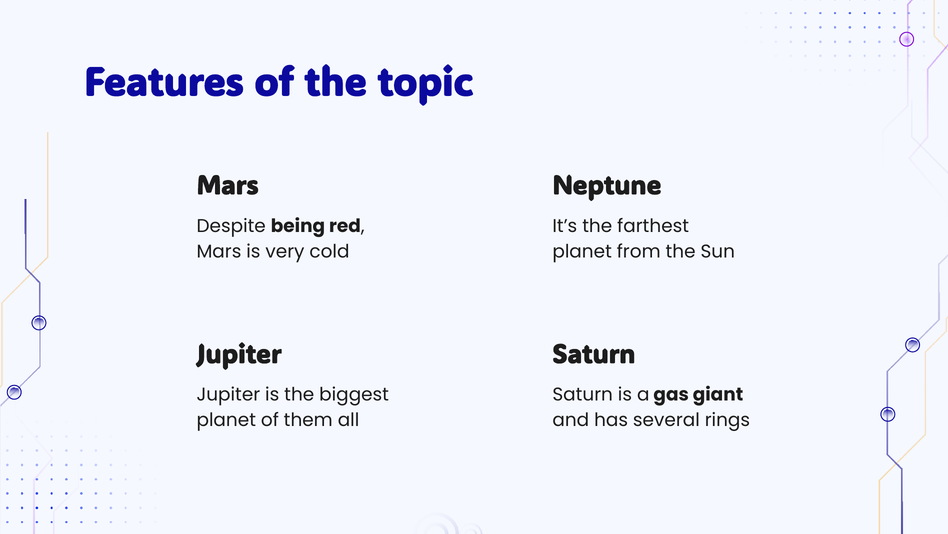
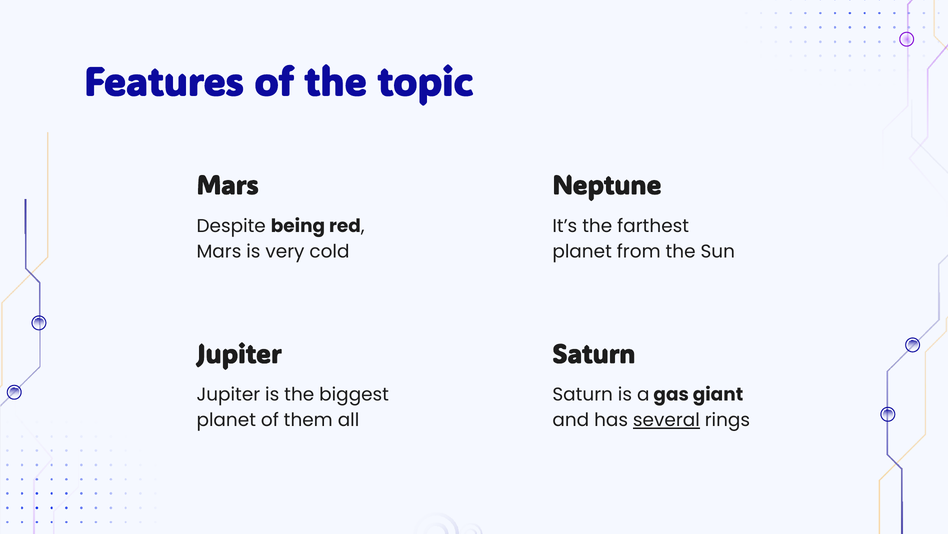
several underline: none -> present
